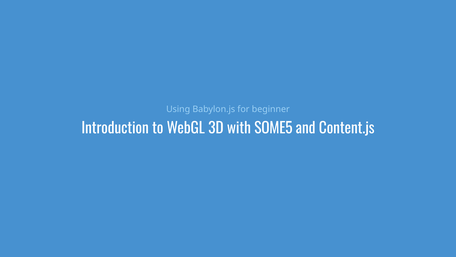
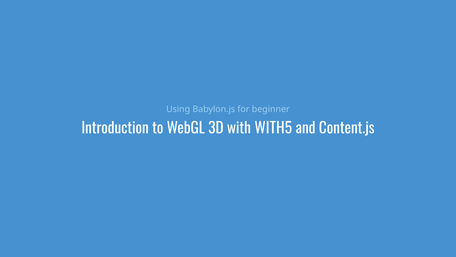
SOME5: SOME5 -> WITH5
